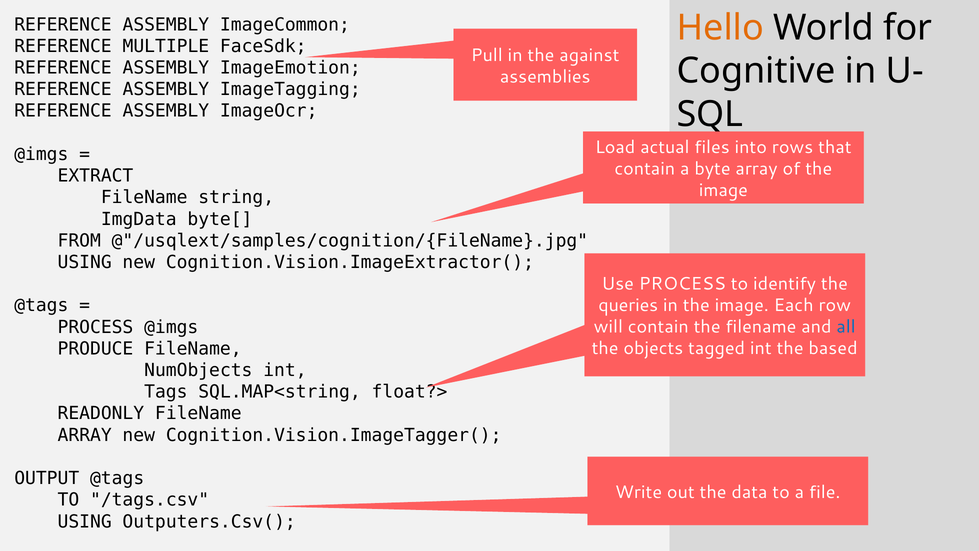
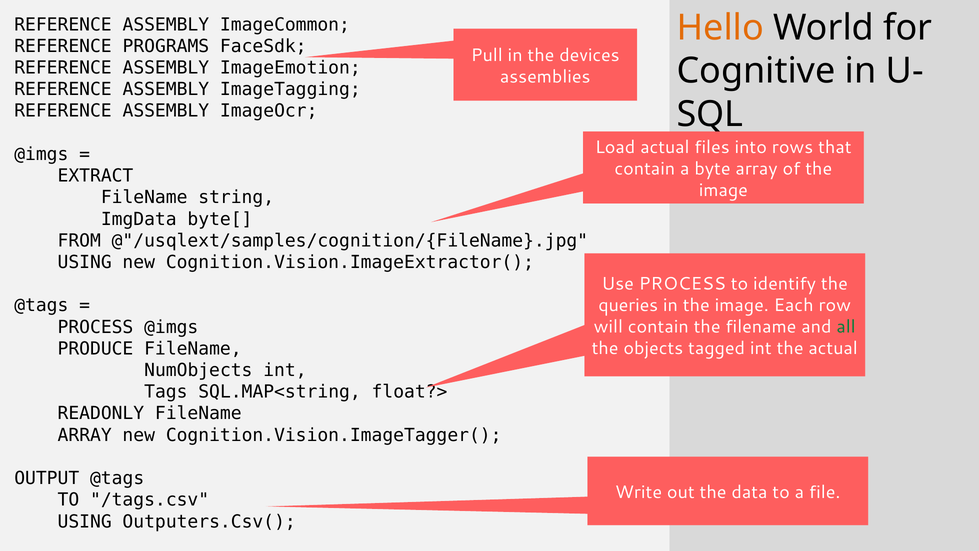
MULTIPLE: MULTIPLE -> PROGRAMS
against: against -> devices
all colour: blue -> green
the based: based -> actual
